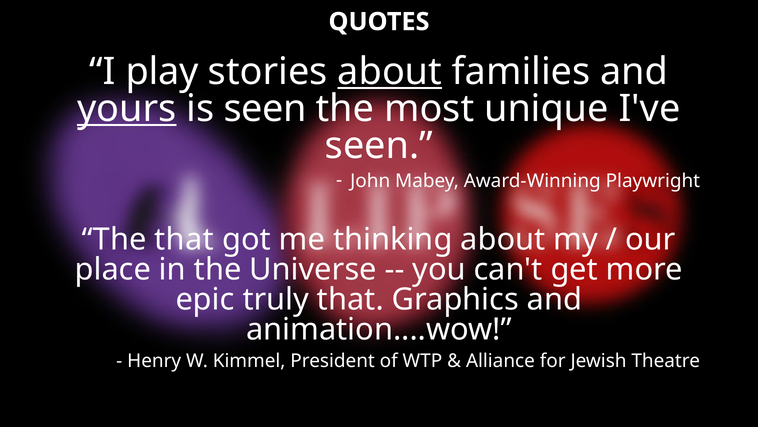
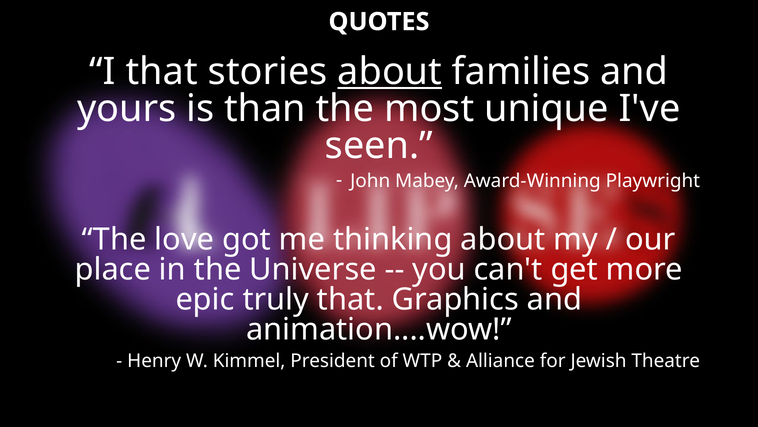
I play: play -> that
yours underline: present -> none
is seen: seen -> than
The that: that -> love
